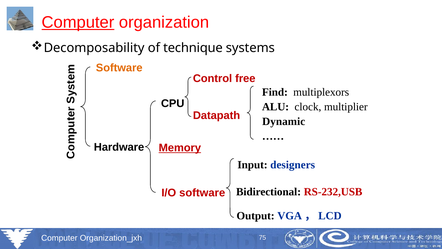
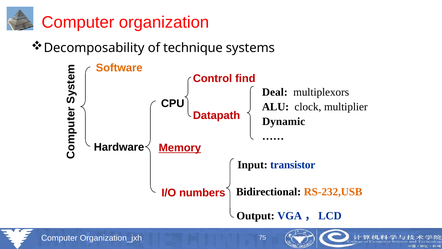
Computer at (78, 22) underline: present -> none
free: free -> find
Find: Find -> Deal
designers: designers -> transistor
RS-232,USB colour: red -> orange
I/O software: software -> numbers
